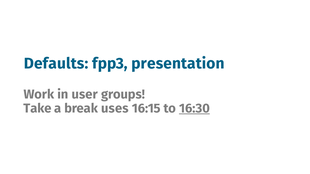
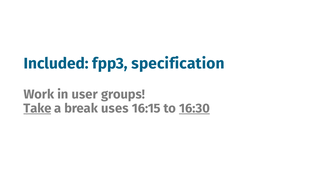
Defaults: Defaults -> Included
presentation: presentation -> specification
Take underline: none -> present
